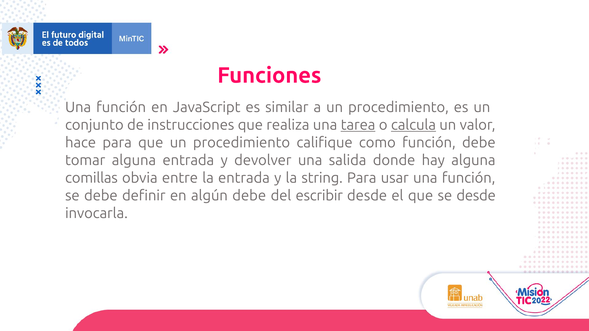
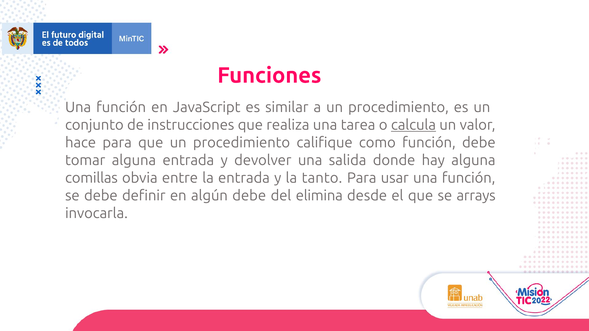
tarea underline: present -> none
string: string -> tanto
escribir: escribir -> elimina
se desde: desde -> arrays
